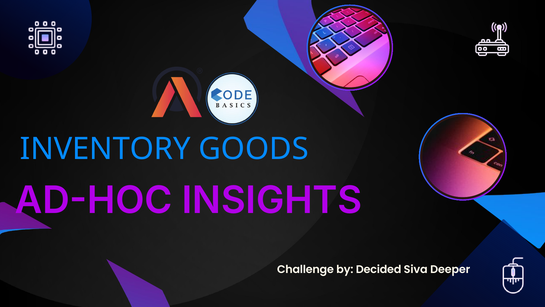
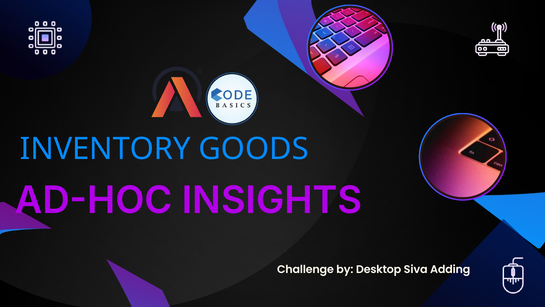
Decided: Decided -> Desktop
Deeper: Deeper -> Adding
